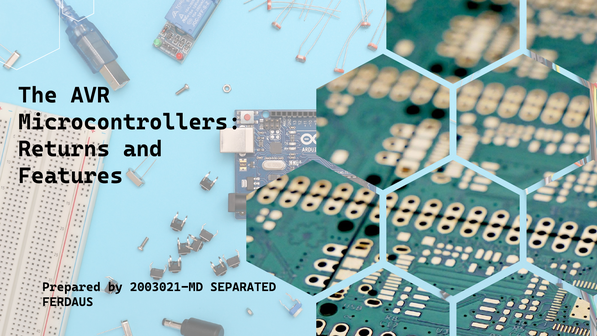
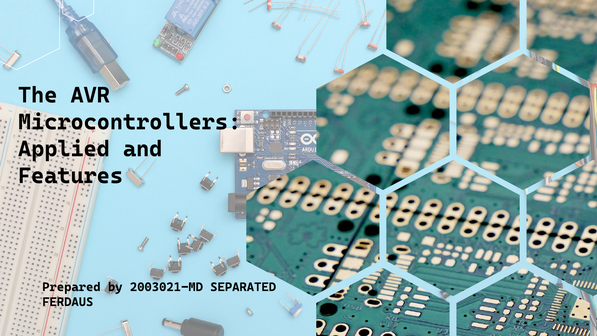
Returns: Returns -> Applied
